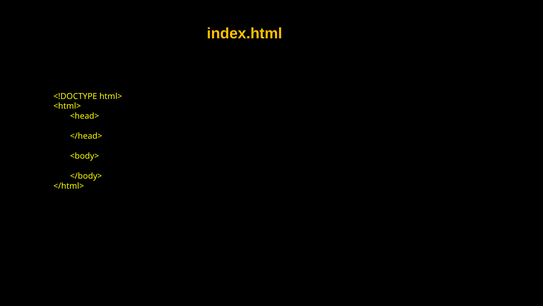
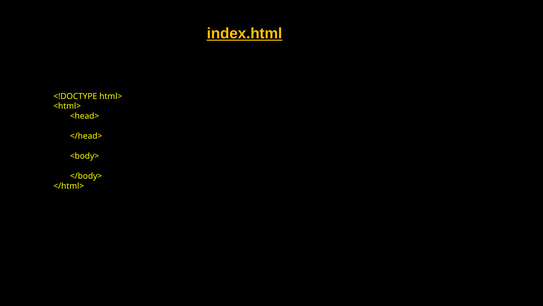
index.html underline: none -> present
